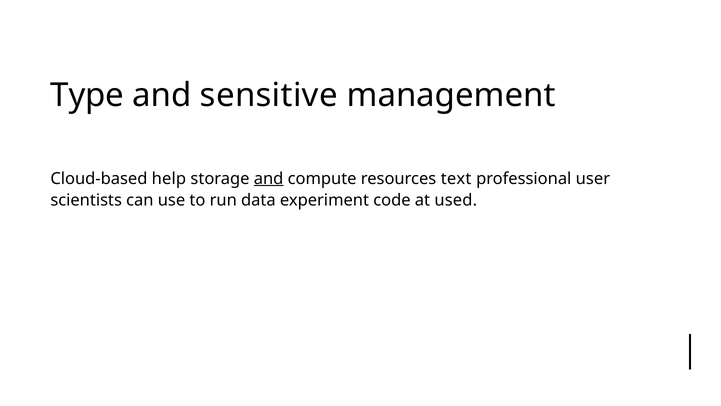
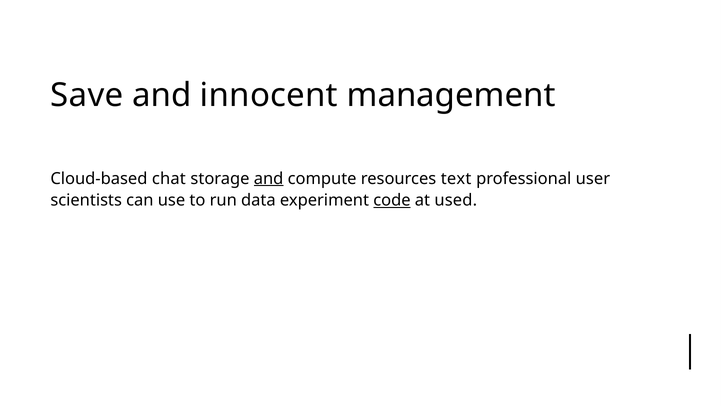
Type: Type -> Save
sensitive: sensitive -> innocent
help: help -> chat
code underline: none -> present
